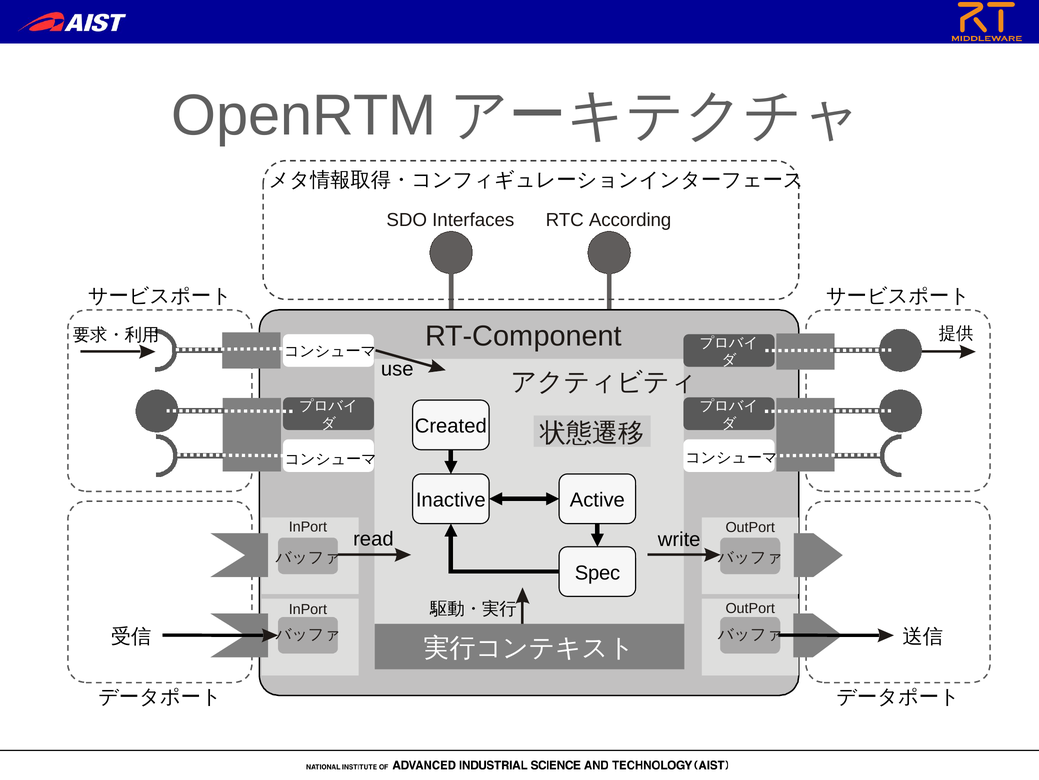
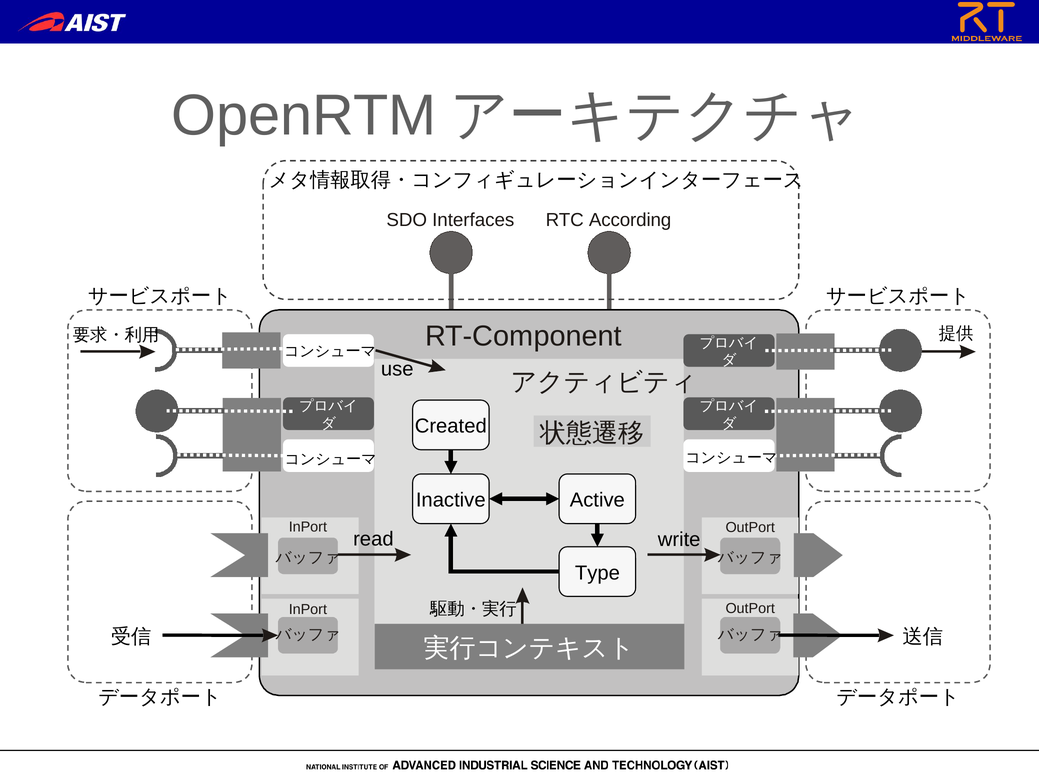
Spec: Spec -> Type
